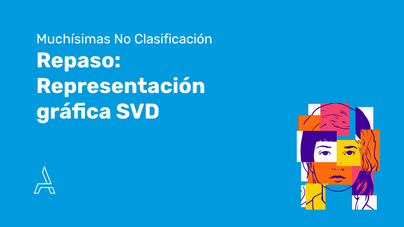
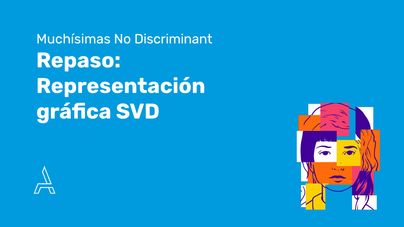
Clasificación: Clasificación -> Discriminant
